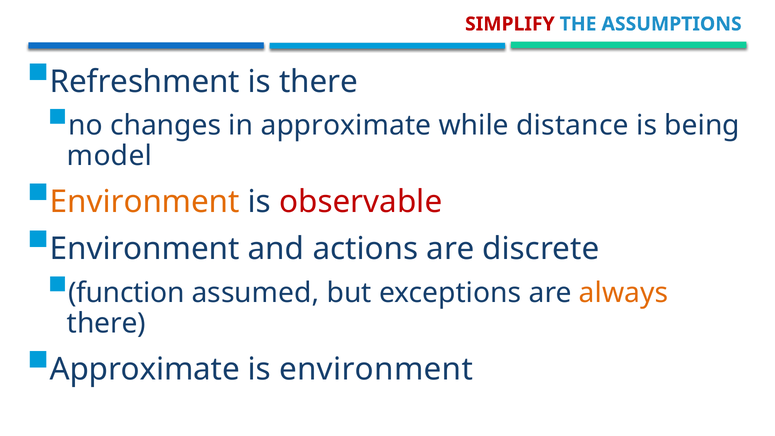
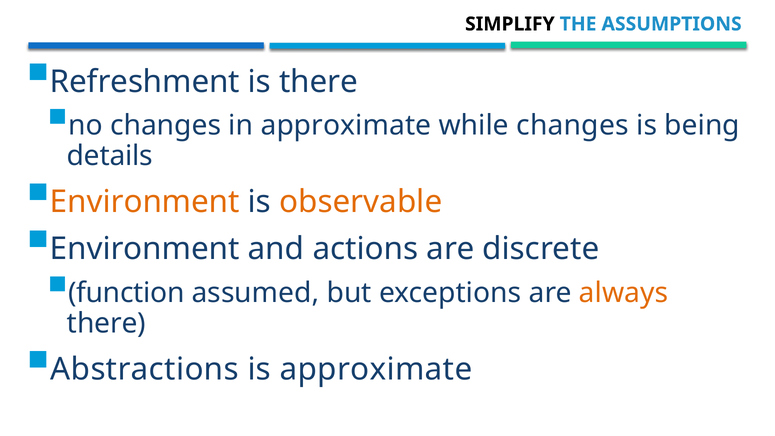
SIMPLIFY colour: red -> black
while distance: distance -> changes
model: model -> details
observable colour: red -> orange
Approximate at (145, 369): Approximate -> Abstractions
is environment: environment -> approximate
